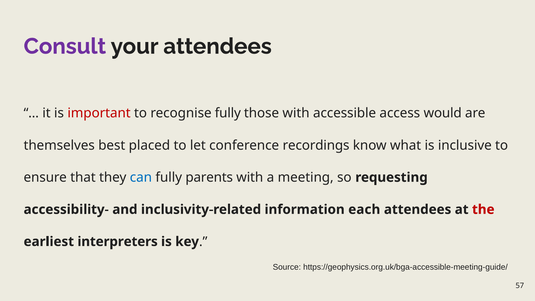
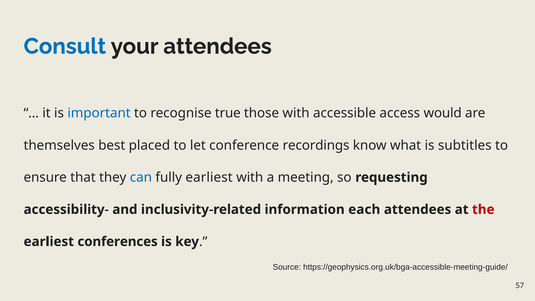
Consult colour: purple -> blue
important colour: red -> blue
recognise fully: fully -> true
inclusive: inclusive -> subtitles
fully parents: parents -> earliest
interpreters: interpreters -> conferences
